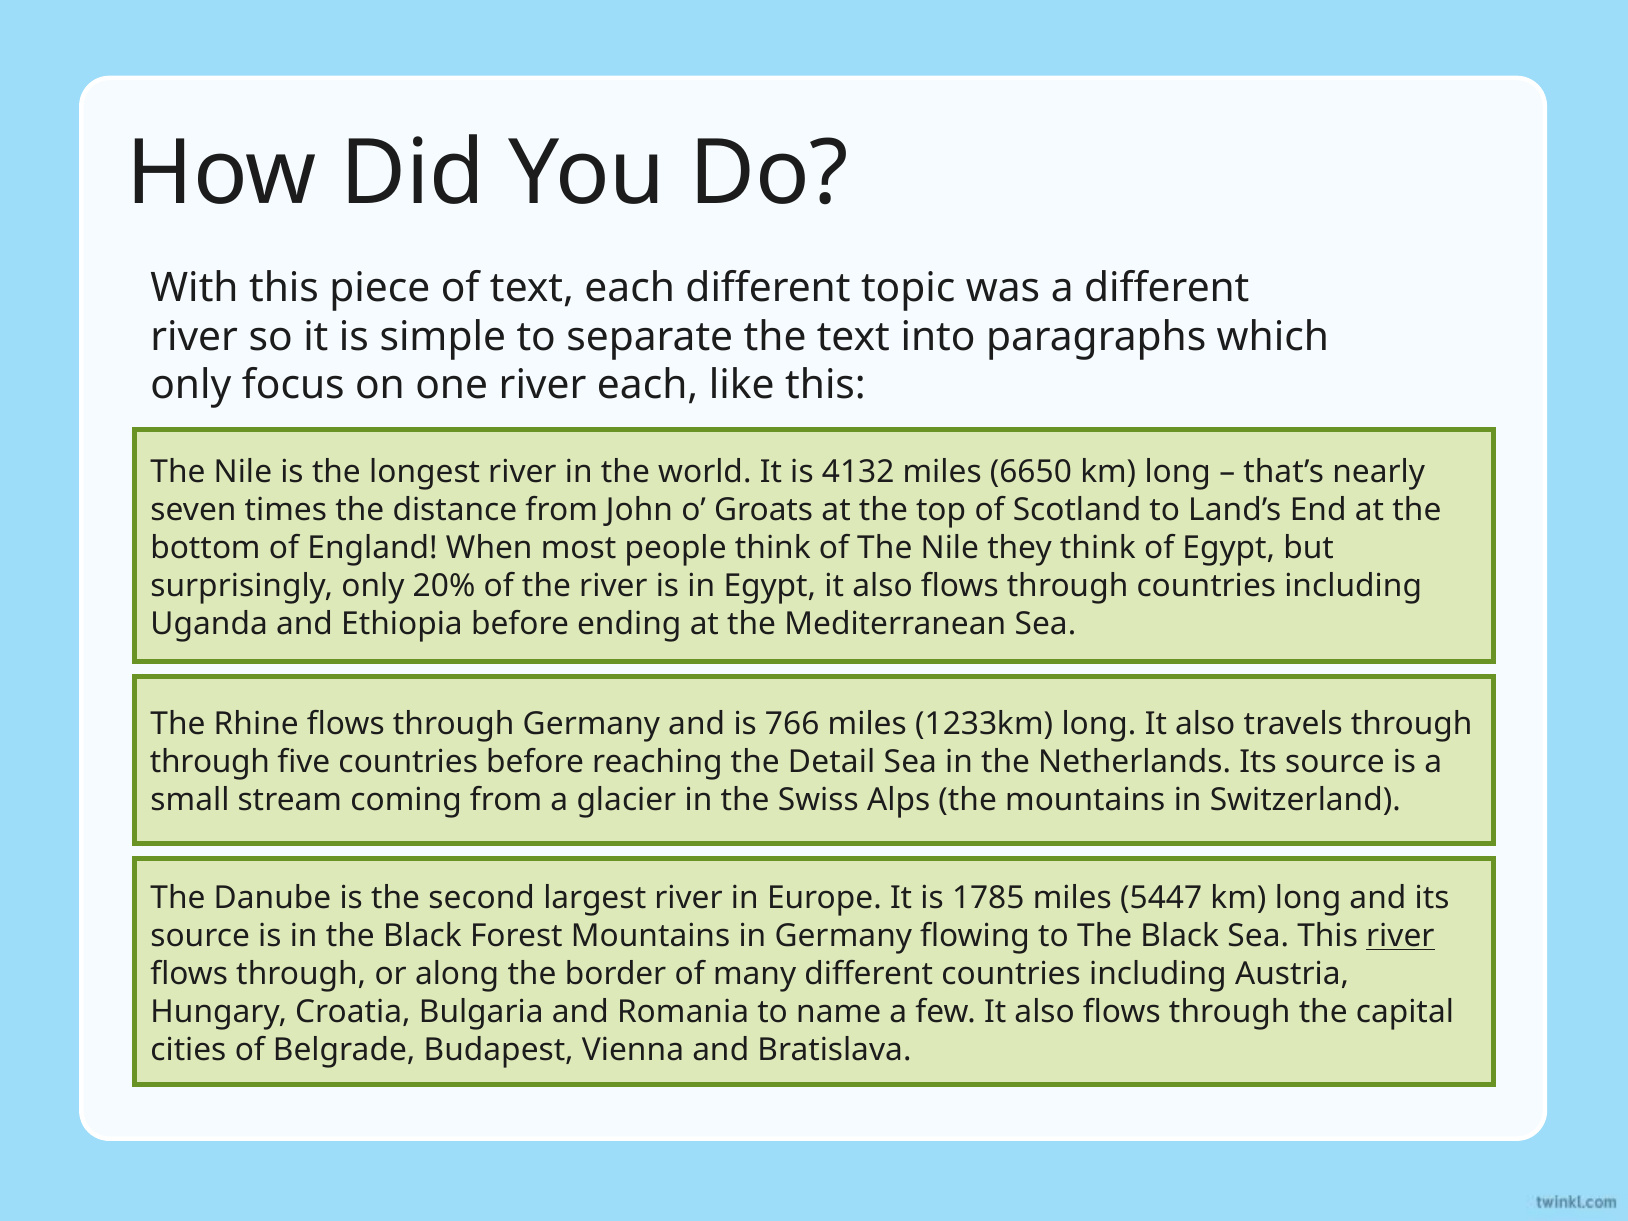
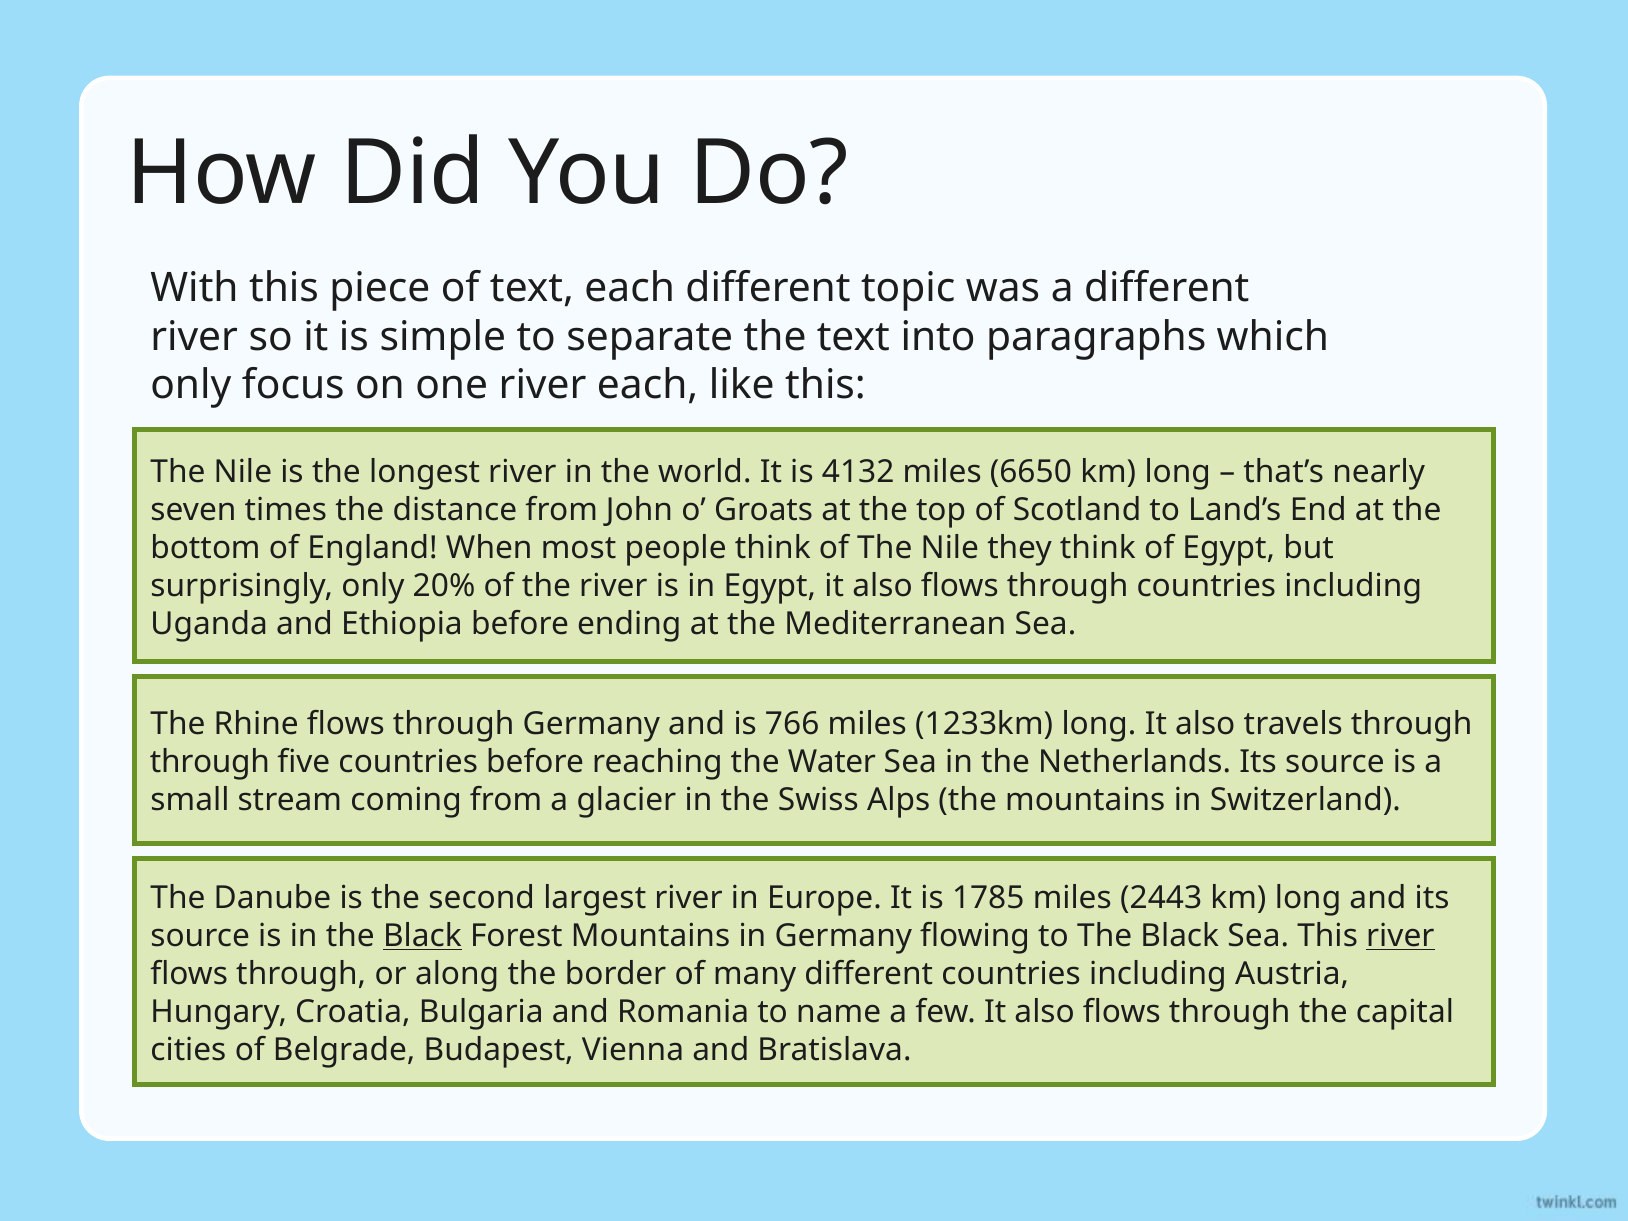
Detail: Detail -> Water
5447: 5447 -> 2443
Black at (422, 936) underline: none -> present
